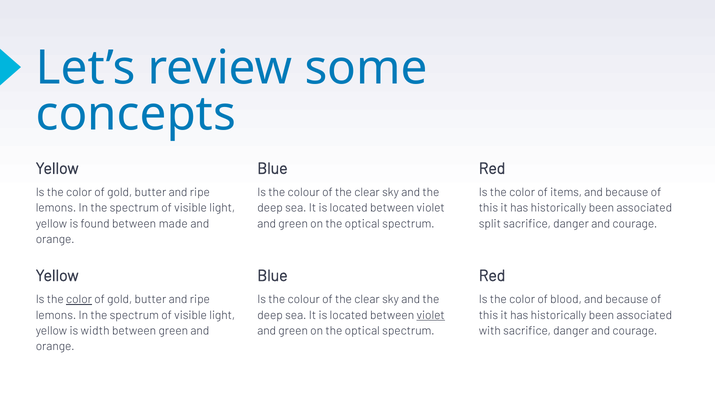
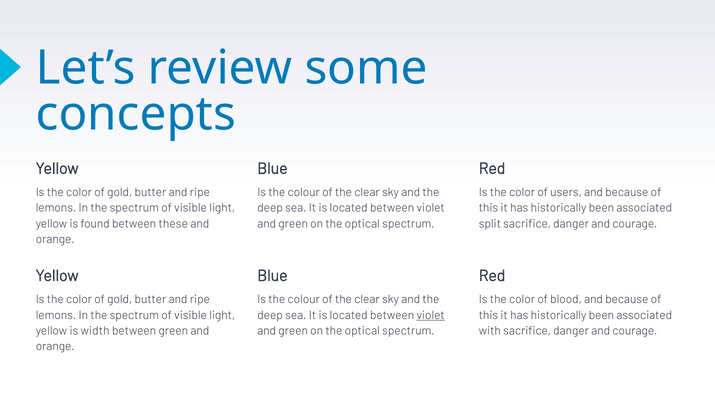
items: items -> users
made: made -> these
color at (79, 300) underline: present -> none
